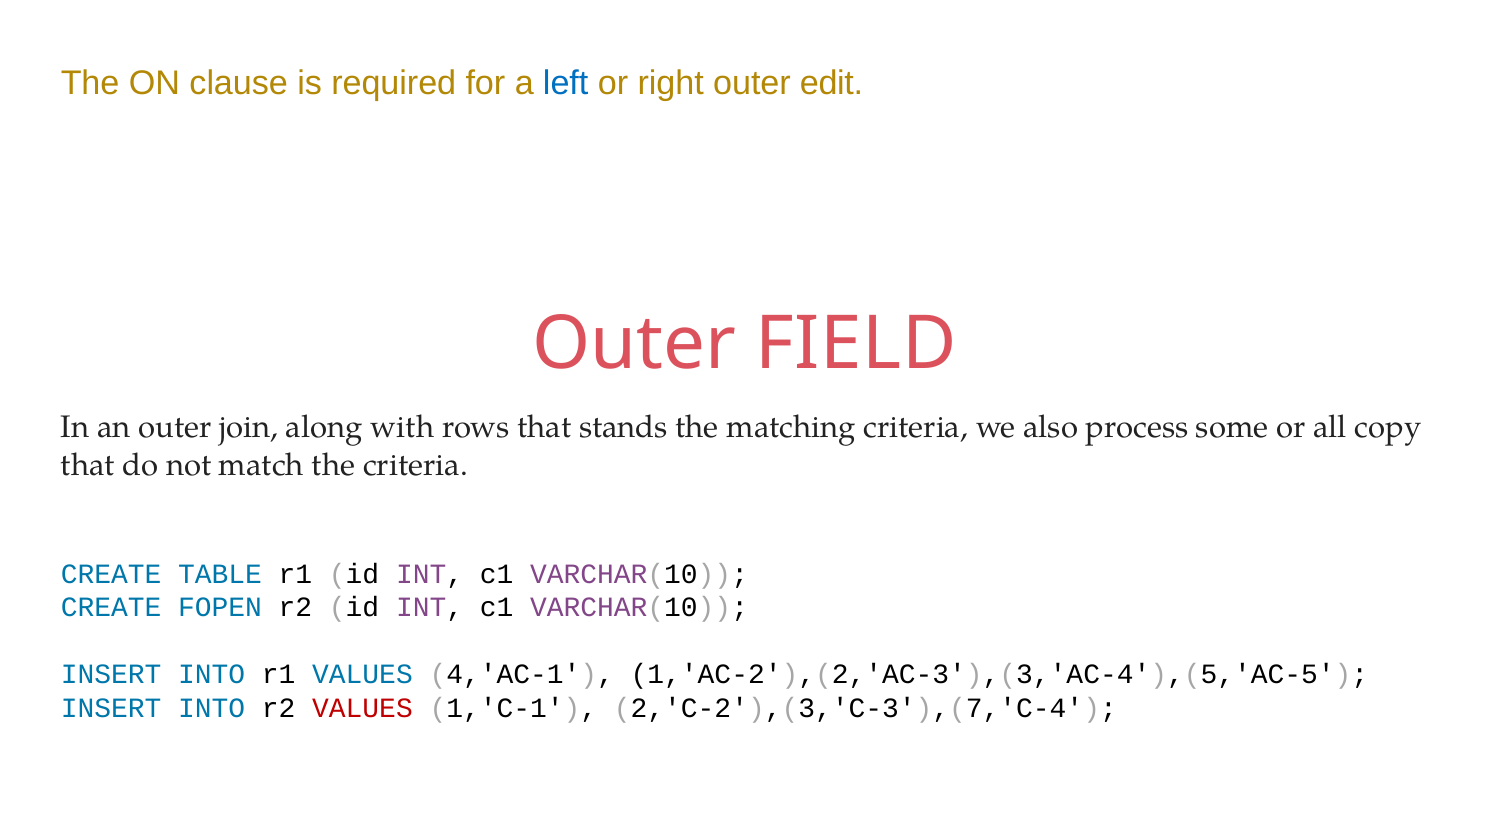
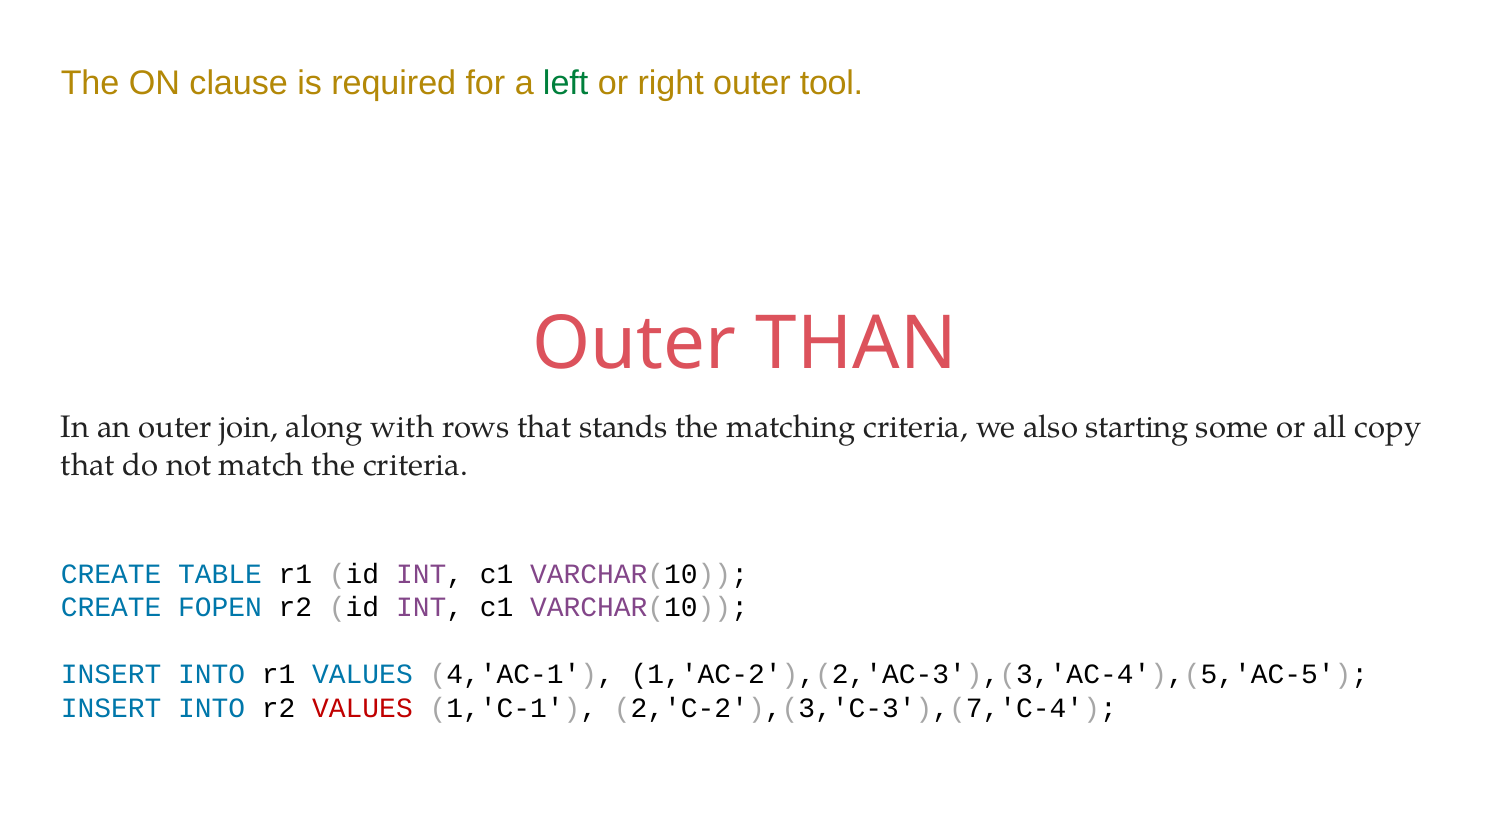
left colour: blue -> green
edit: edit -> tool
FIELD: FIELD -> THAN
process: process -> starting
